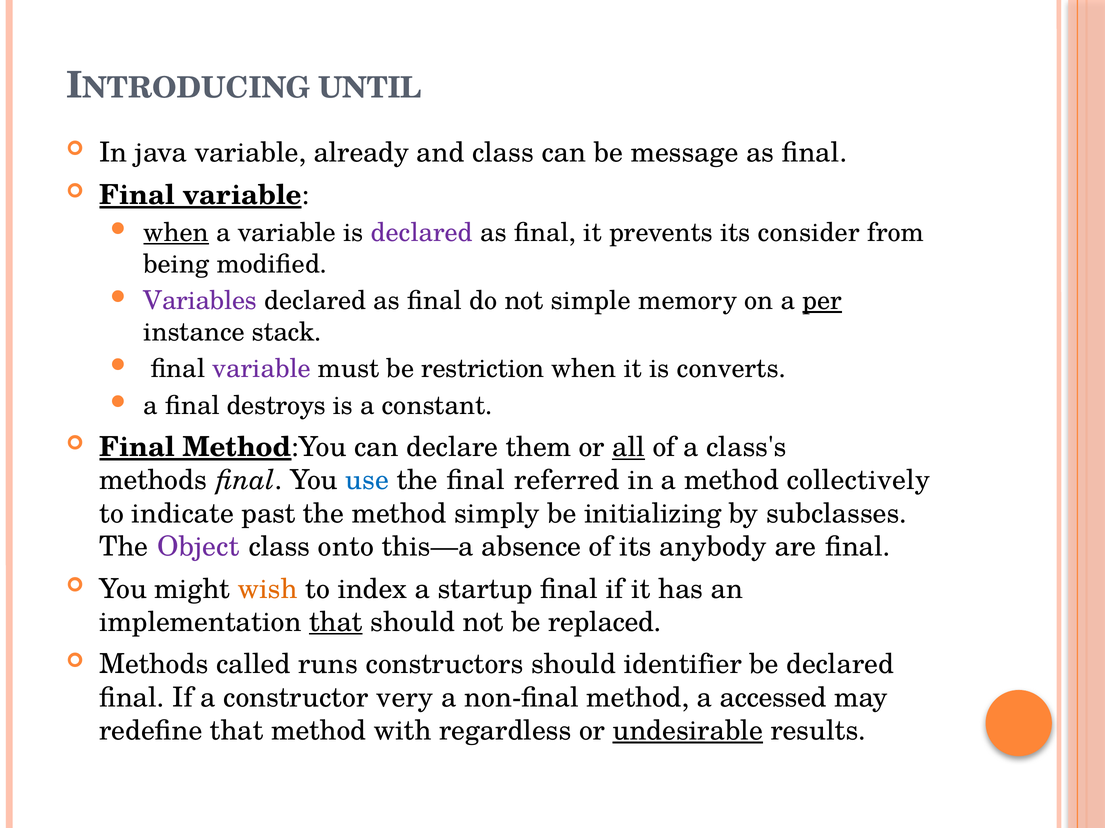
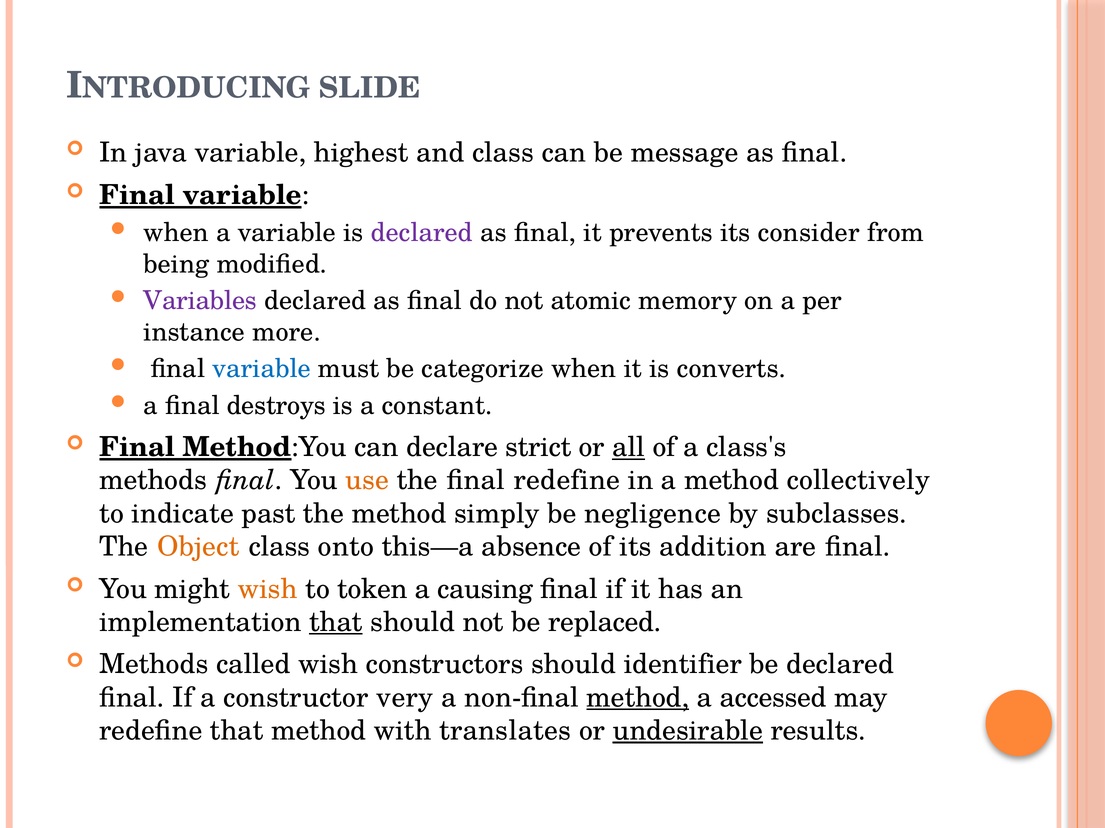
UNTIL: UNTIL -> SLIDE
already: already -> highest
when at (176, 233) underline: present -> none
simple: simple -> atomic
per underline: present -> none
stack: stack -> more
variable at (262, 369) colour: purple -> blue
restriction: restriction -> categorize
them: them -> strict
use colour: blue -> orange
final referred: referred -> redefine
initializing: initializing -> negligence
Object colour: purple -> orange
anybody: anybody -> addition
index: index -> token
startup: startup -> causing
called runs: runs -> wish
method at (638, 698) underline: none -> present
regardless: regardless -> translates
